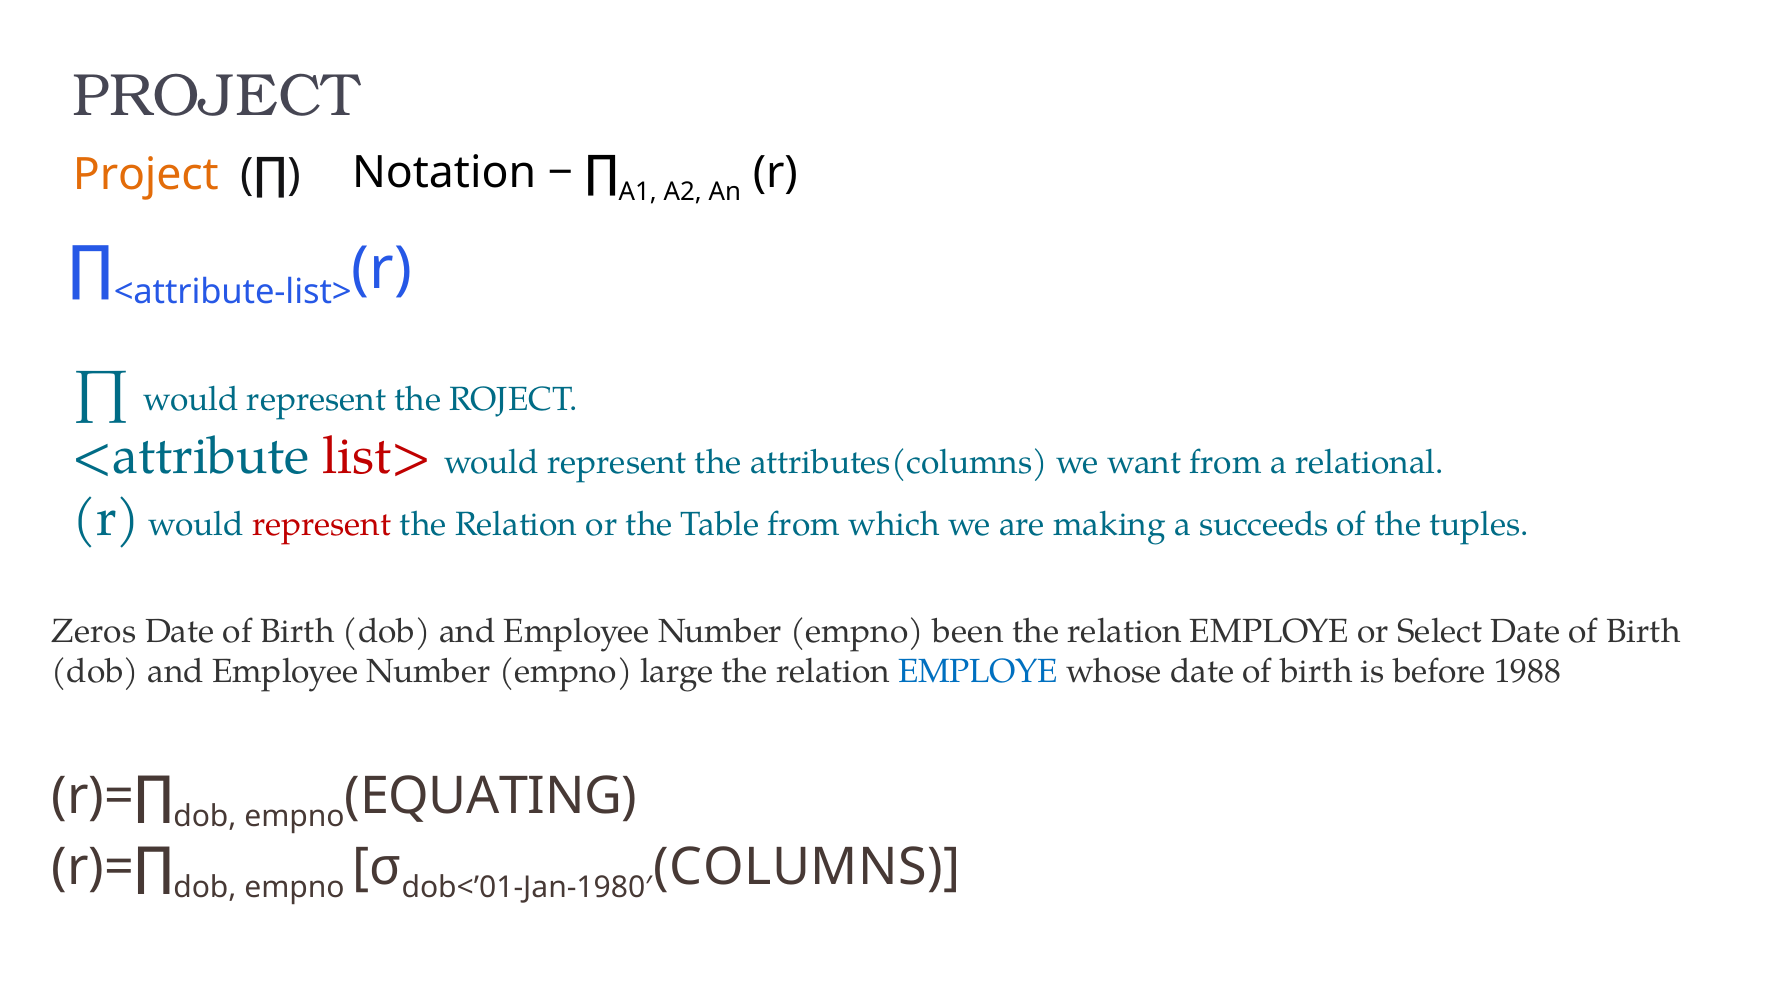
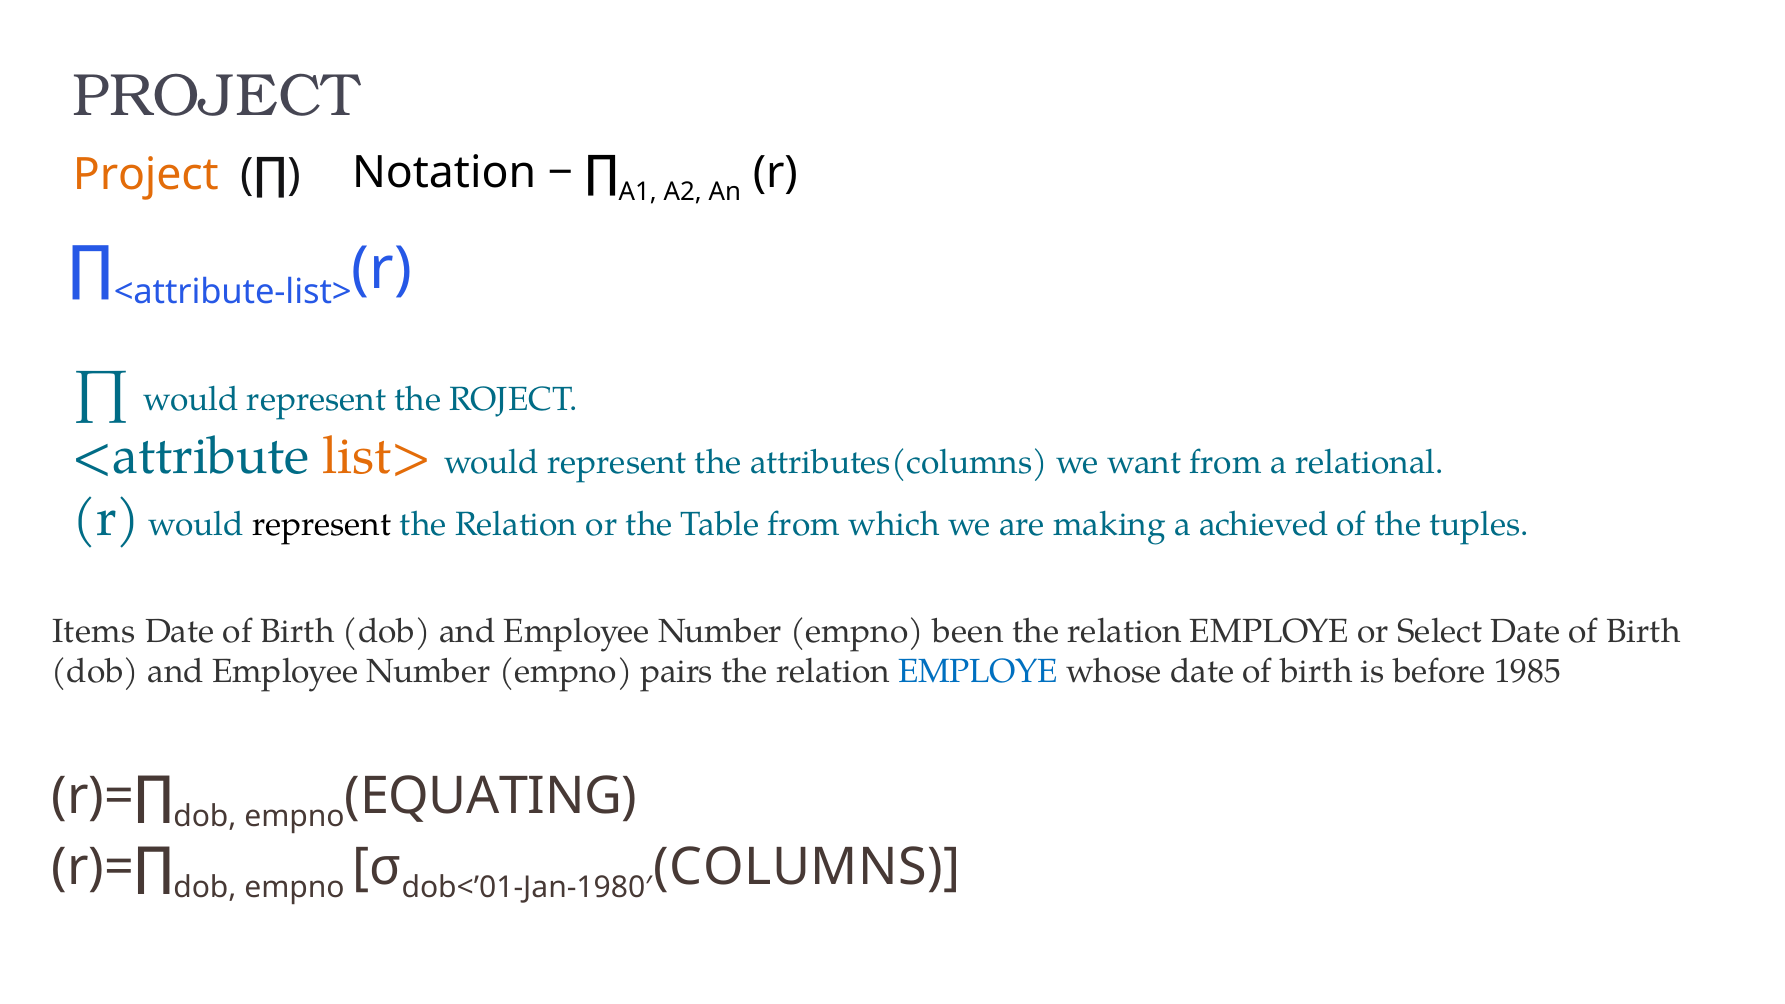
list> colour: red -> orange
represent at (322, 525) colour: red -> black
succeeds: succeeds -> achieved
Zeros: Zeros -> Items
large: large -> pairs
1988: 1988 -> 1985
